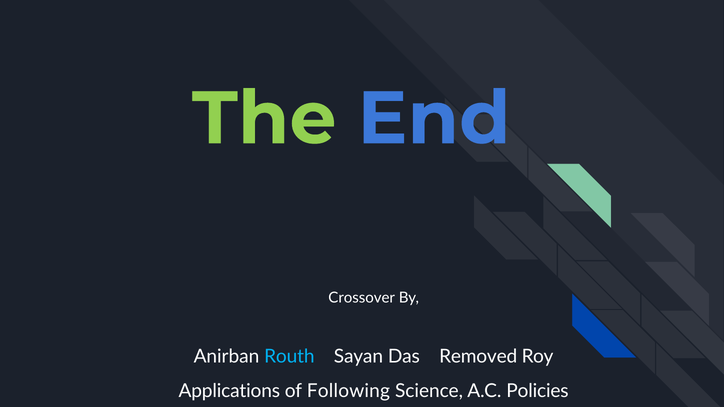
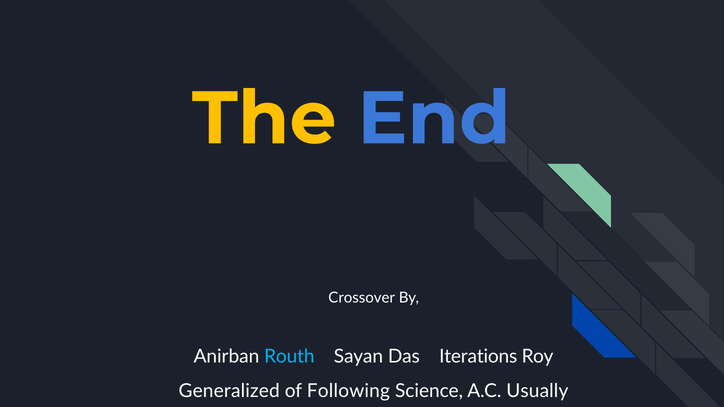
The colour: light green -> yellow
Removed: Removed -> Iterations
Applications: Applications -> Generalized
Policies: Policies -> Usually
